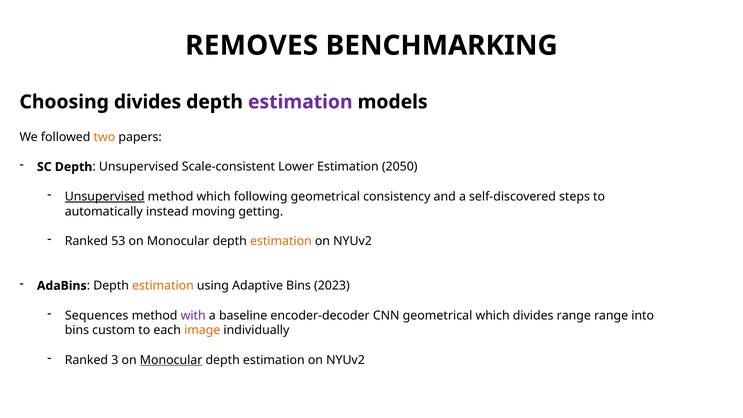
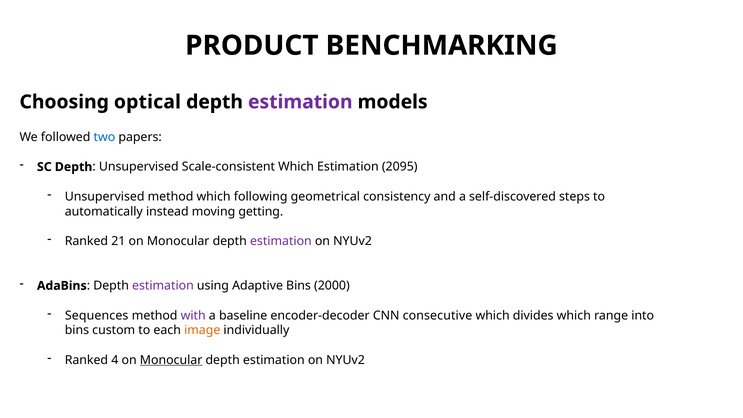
REMOVES: REMOVES -> PRODUCT
Choosing divides: divides -> optical
two colour: orange -> blue
Scale-consistent Lower: Lower -> Which
2050: 2050 -> 2095
Unsupervised at (105, 197) underline: present -> none
53: 53 -> 21
estimation at (281, 241) colour: orange -> purple
estimation at (163, 286) colour: orange -> purple
2023: 2023 -> 2000
CNN geometrical: geometrical -> consecutive
divides range: range -> which
3: 3 -> 4
